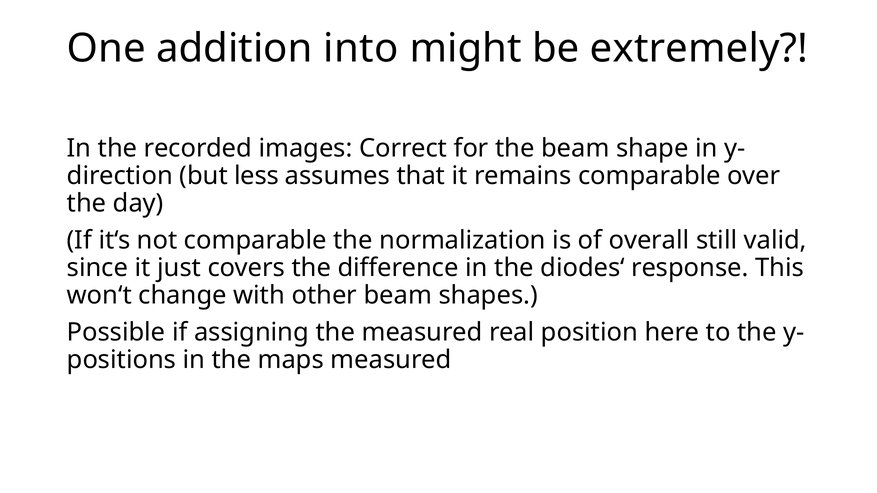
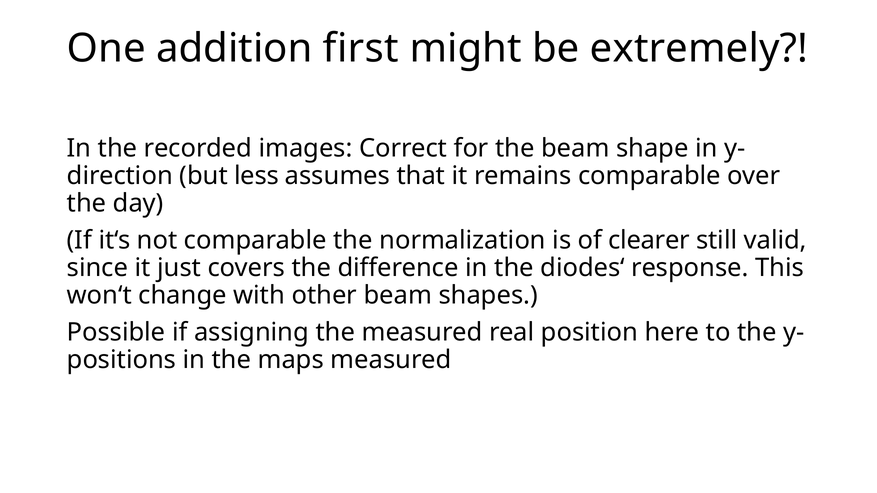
into: into -> first
overall: overall -> clearer
